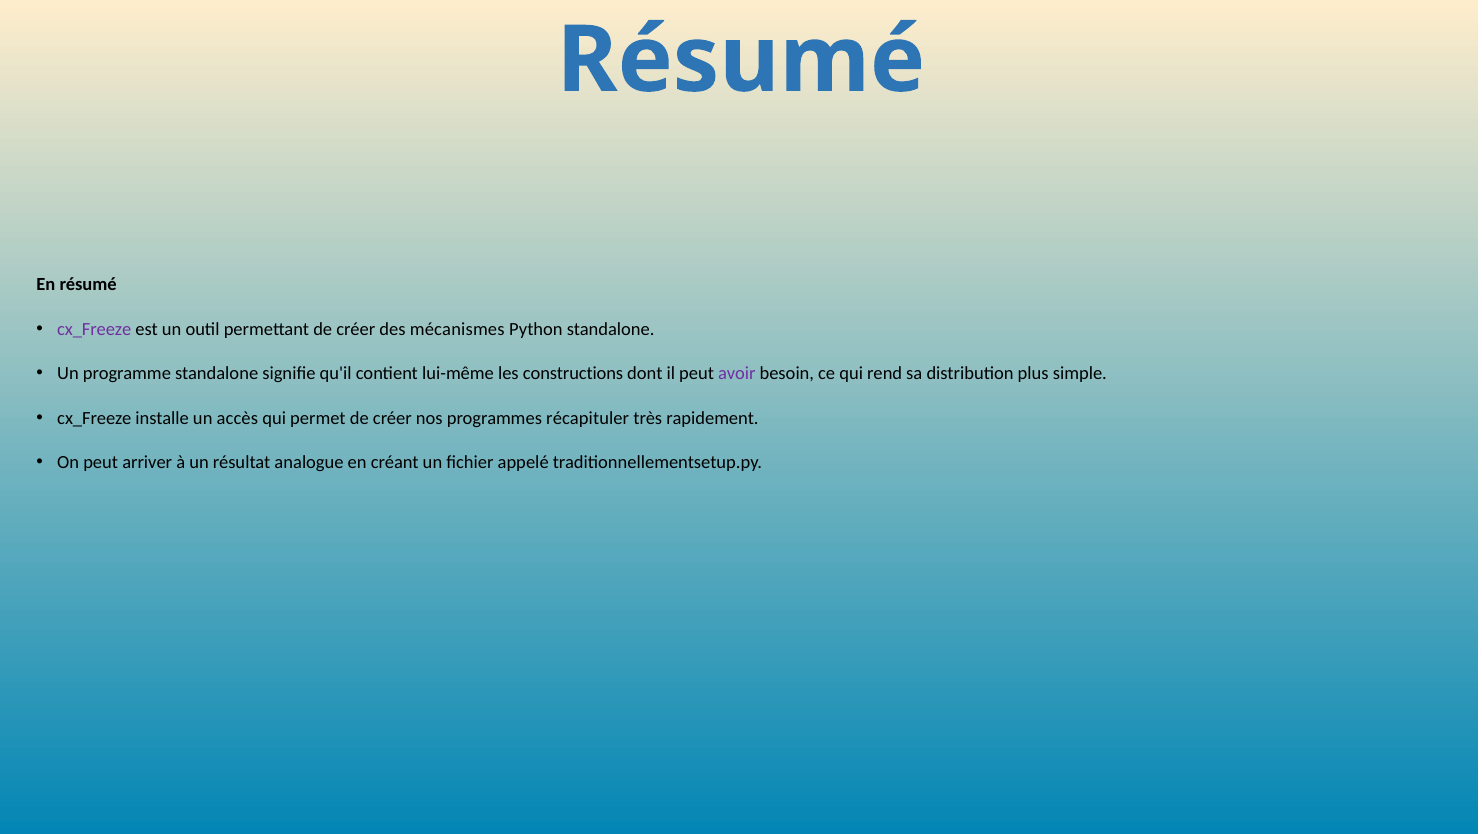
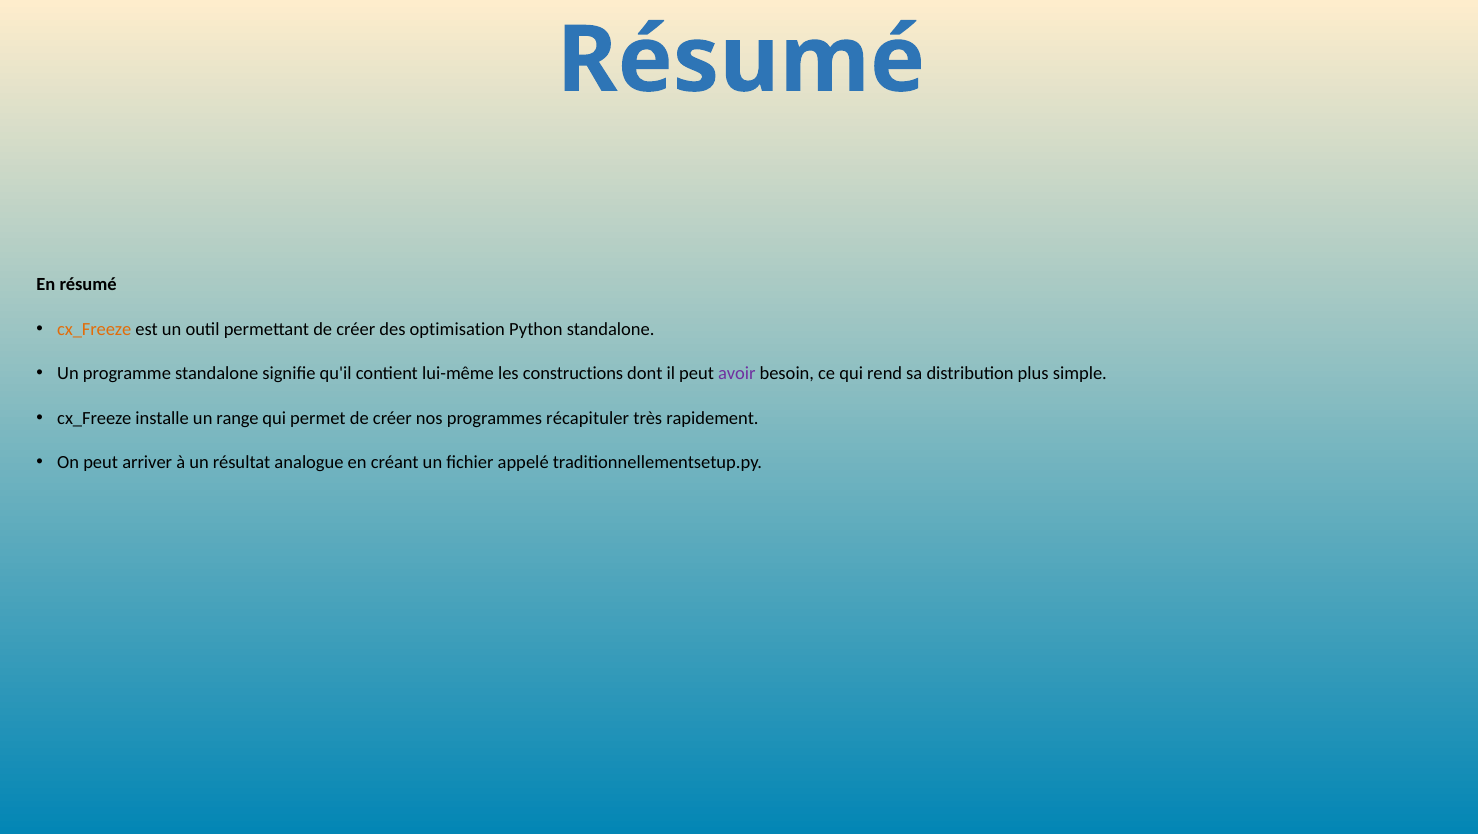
cx_Freeze at (94, 329) colour: purple -> orange
mécanismes: mécanismes -> optimisation
accès: accès -> range
